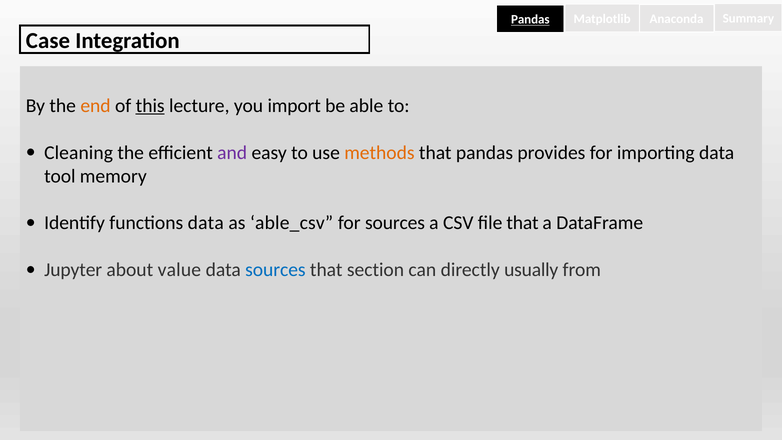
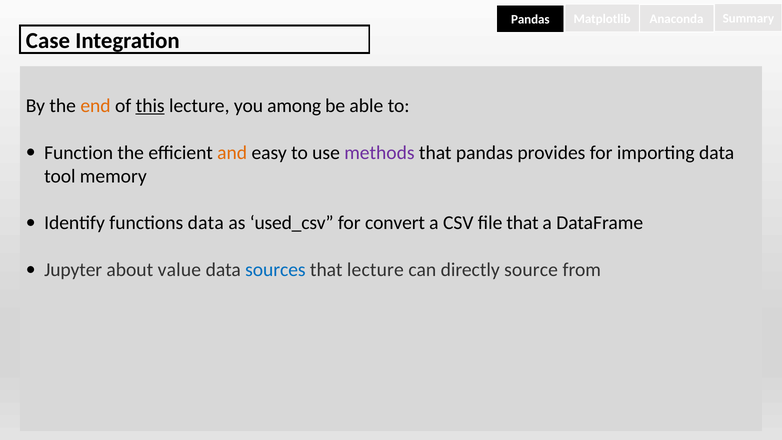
Pandas at (530, 20) underline: present -> none
import: import -> among
Cleaning: Cleaning -> Function
and colour: purple -> orange
methods colour: orange -> purple
able_csv: able_csv -> used_csv
for sources: sources -> convert
that section: section -> lecture
usually: usually -> source
